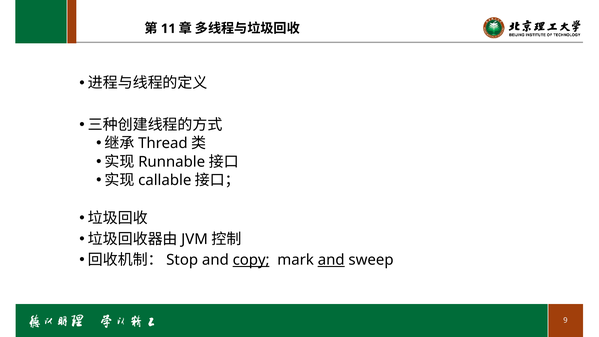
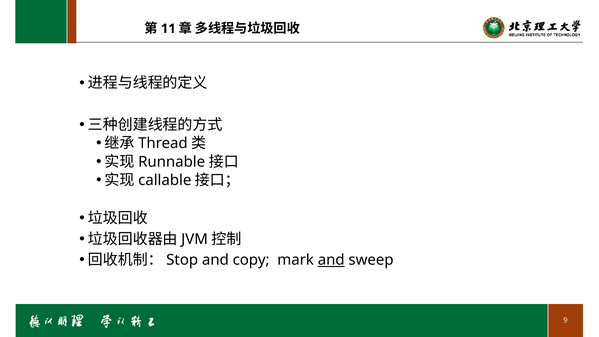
copy underline: present -> none
